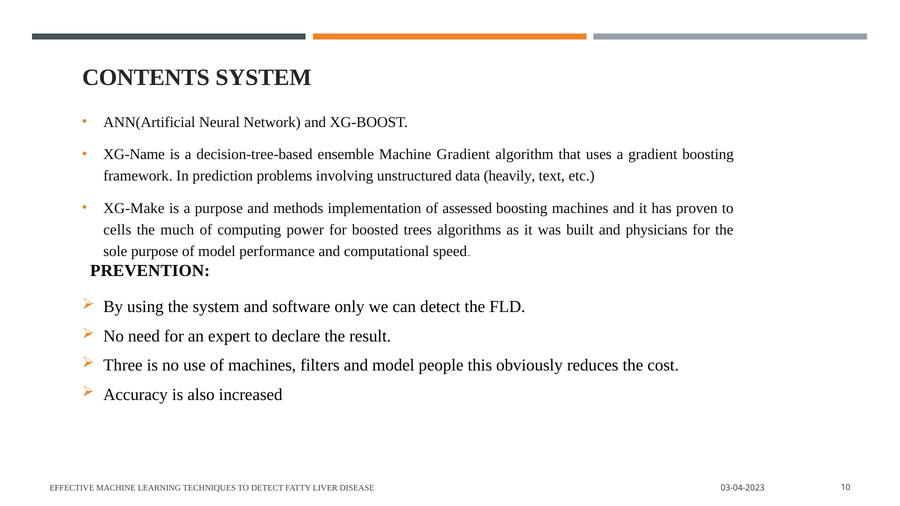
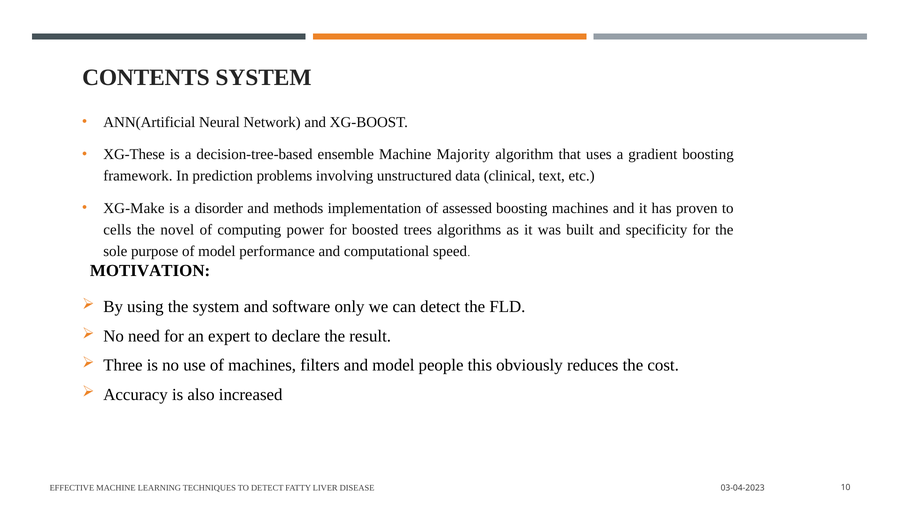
XG-Name: XG-Name -> XG-These
Machine Gradient: Gradient -> Majority
heavily: heavily -> clinical
a purpose: purpose -> disorder
much: much -> novel
physicians: physicians -> specificity
PREVENTION: PREVENTION -> MOTIVATION
